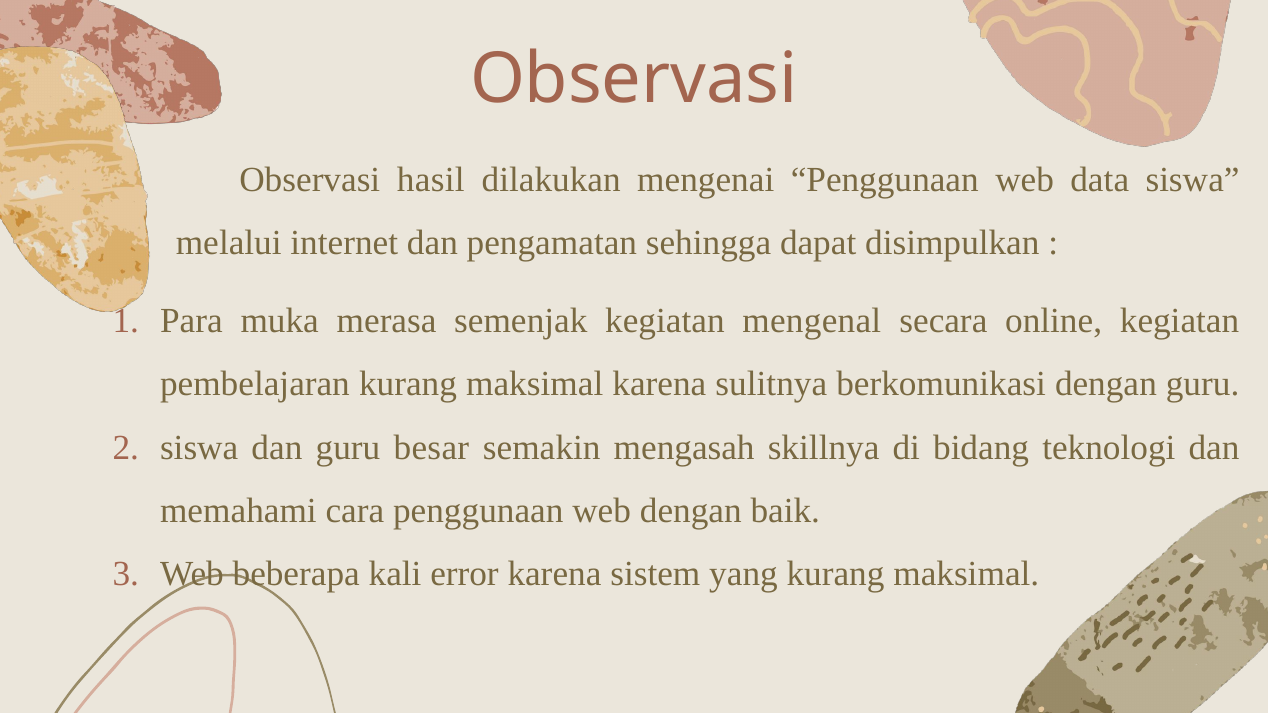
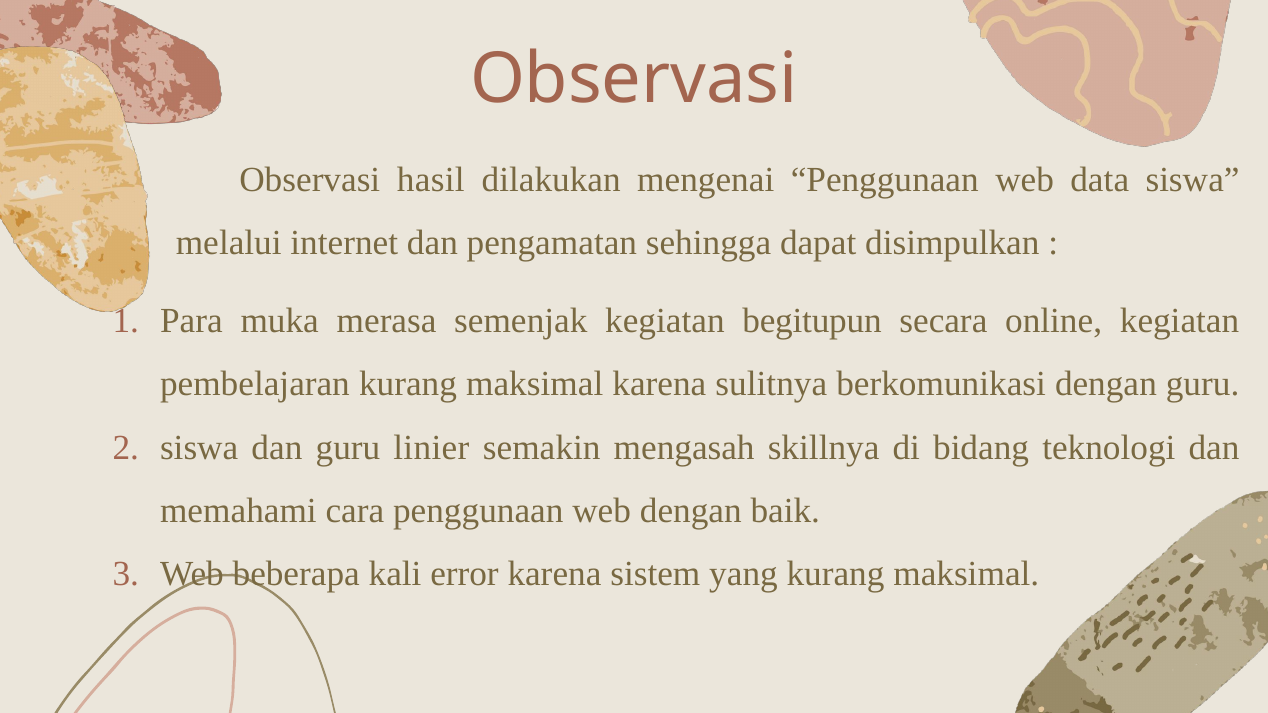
mengenal: mengenal -> begitupun
besar: besar -> linier
